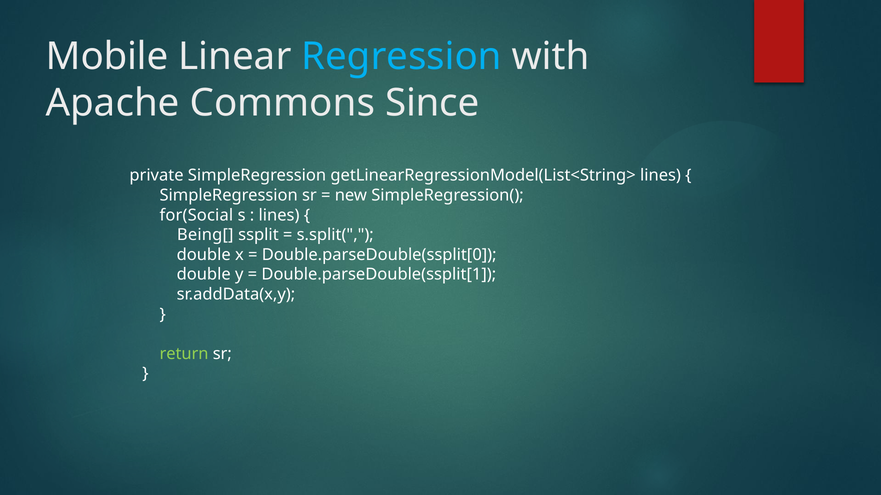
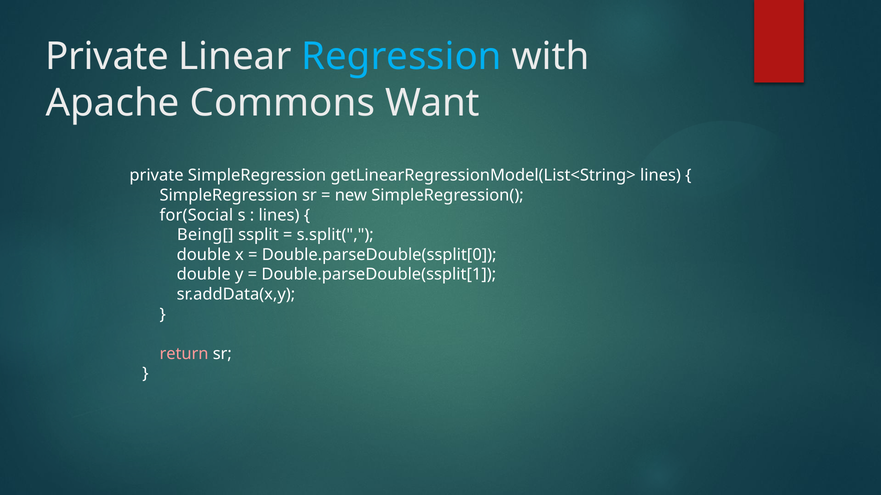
Mobile at (107, 57): Mobile -> Private
Since: Since -> Want
return colour: light green -> pink
